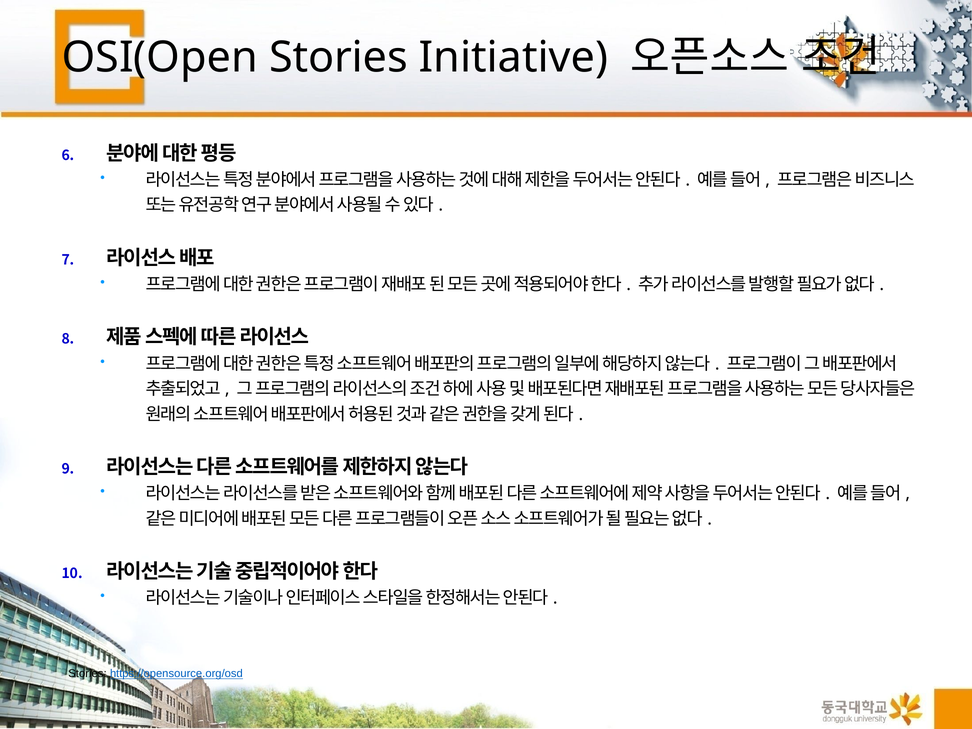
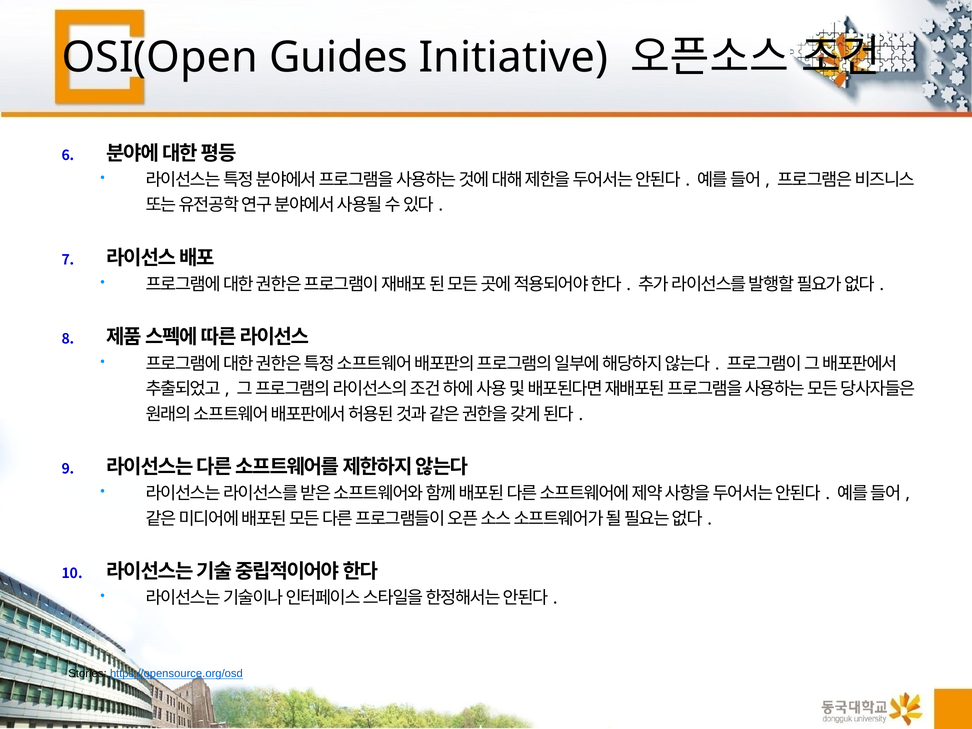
OSI(Open Stories: Stories -> Guides
